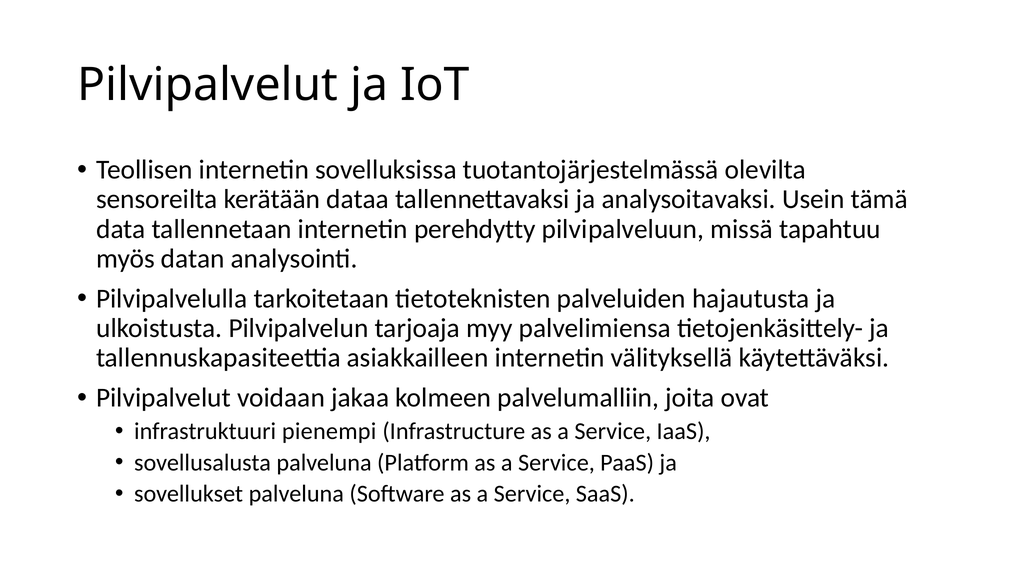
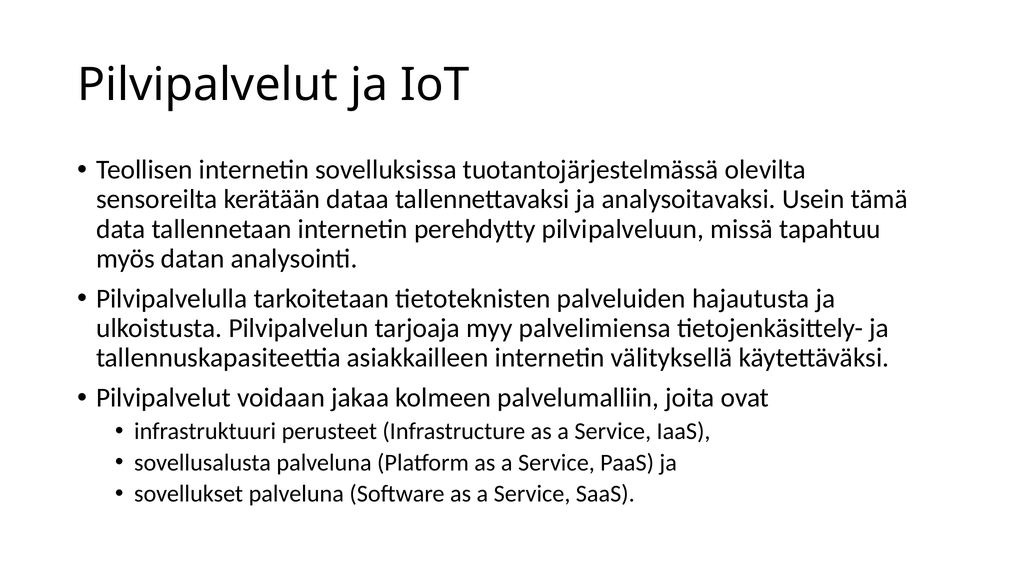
pienempi: pienempi -> perusteet
